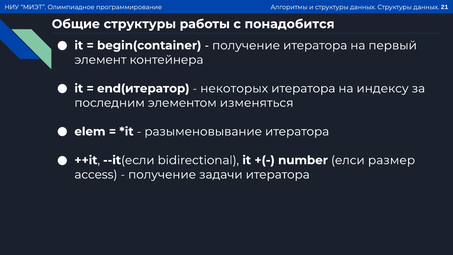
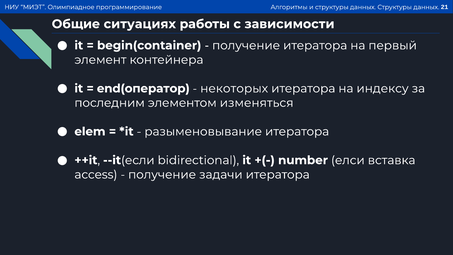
Общие структуры: структуры -> ситуациях
понадобится: понадобится -> зависимости
end(итератор: end(итератор -> end(оператор
размер: размер -> вставка
